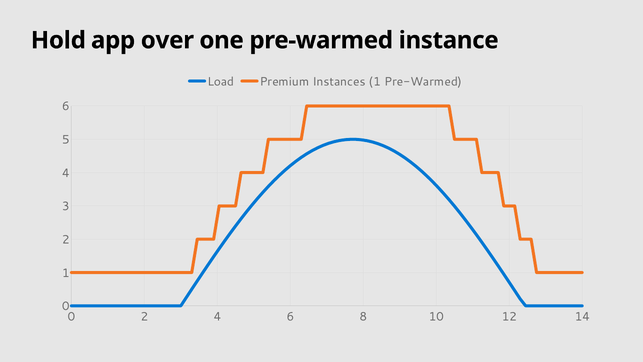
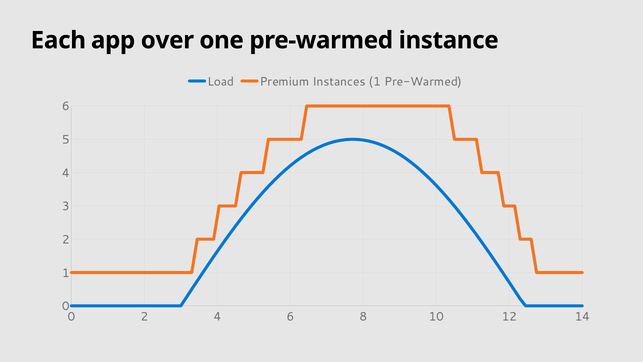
Hold: Hold -> Each
